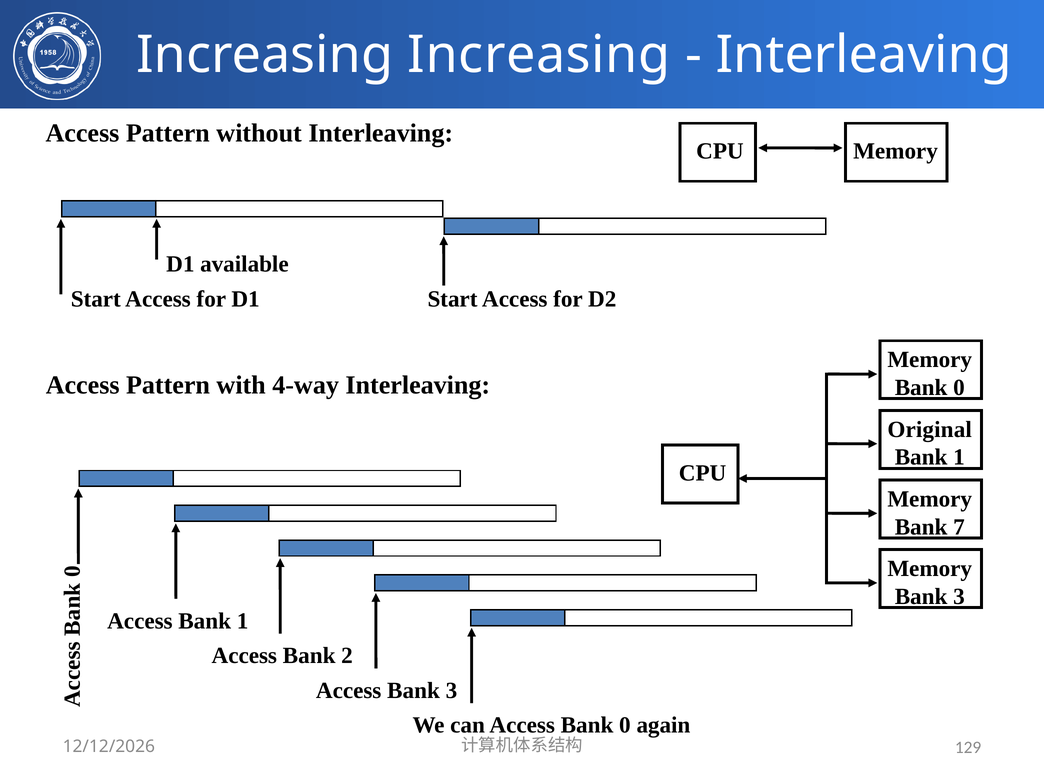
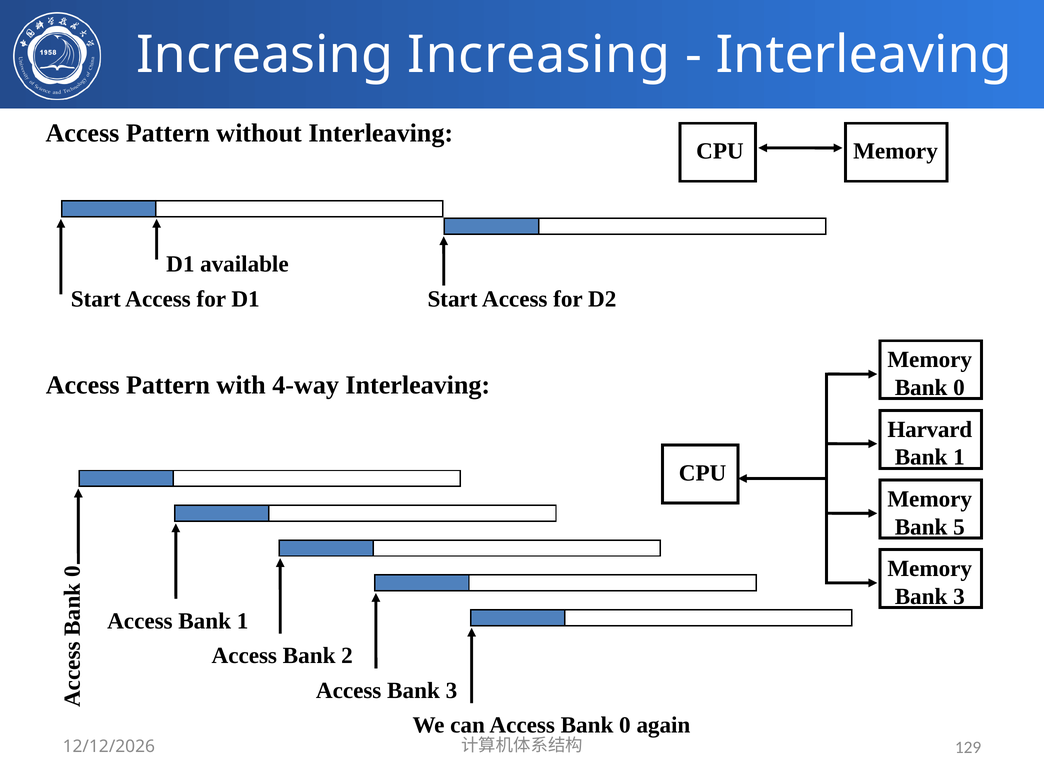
Original: Original -> Harvard
7: 7 -> 5
